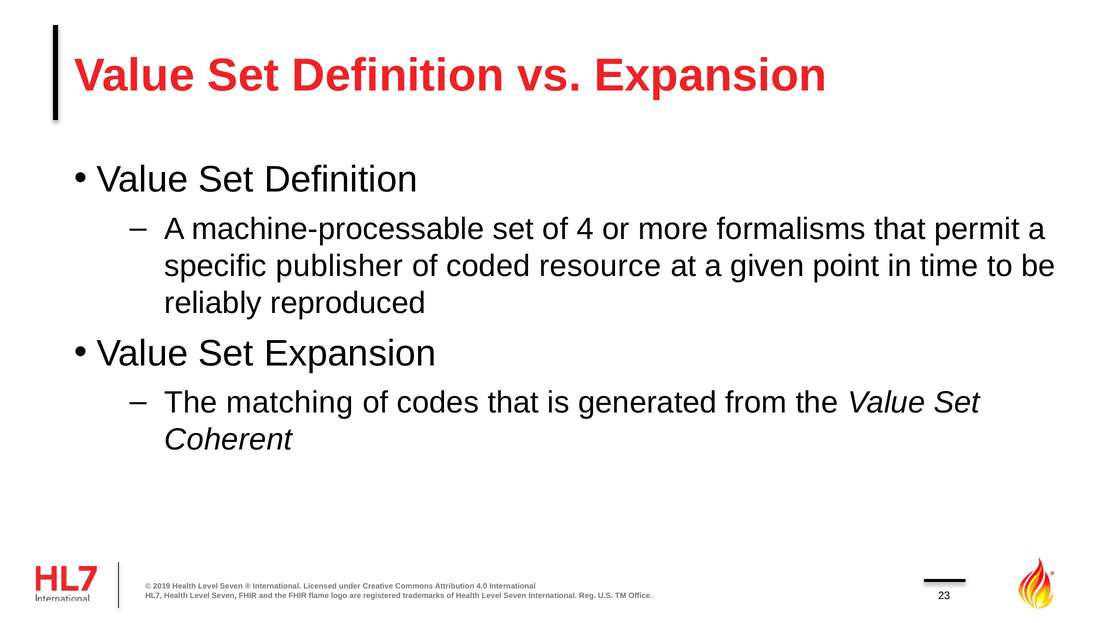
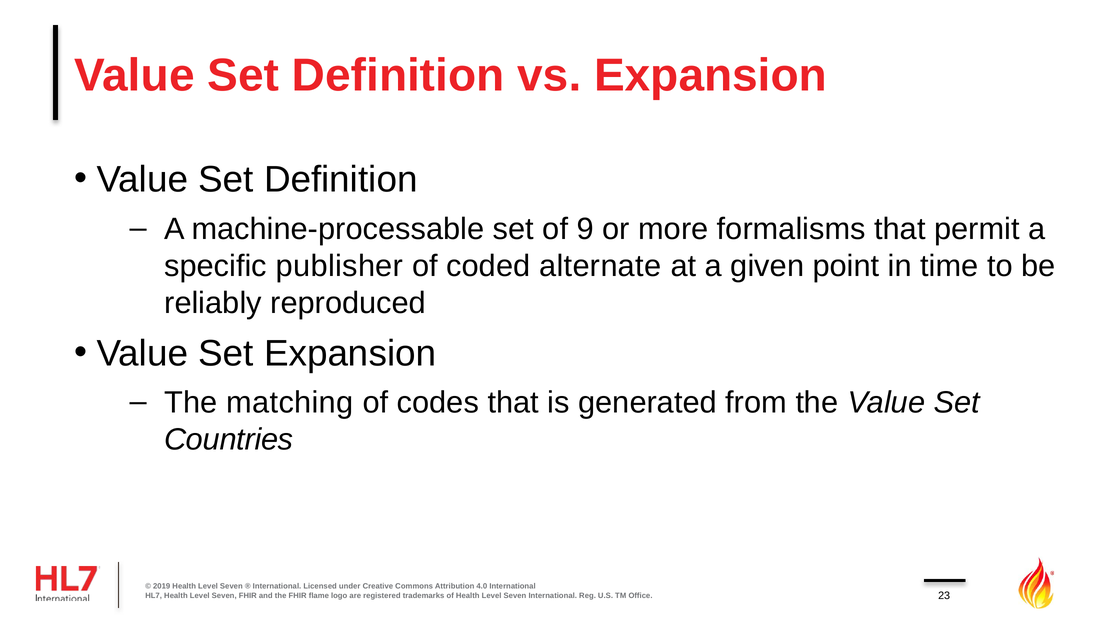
4: 4 -> 9
resource: resource -> alternate
Coherent: Coherent -> Countries
